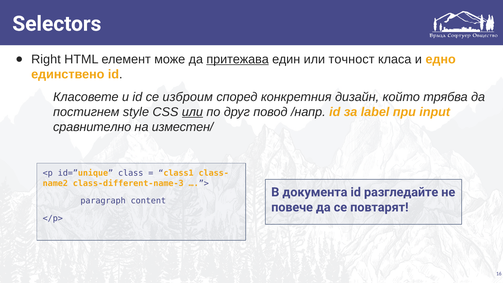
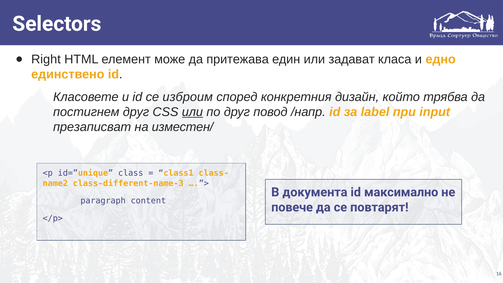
притежава underline: present -> none
точност: точност -> задават
постигнем style: style -> друг
сравнително: сравнително -> презаписват
разгледайте: разгледайте -> максимално
